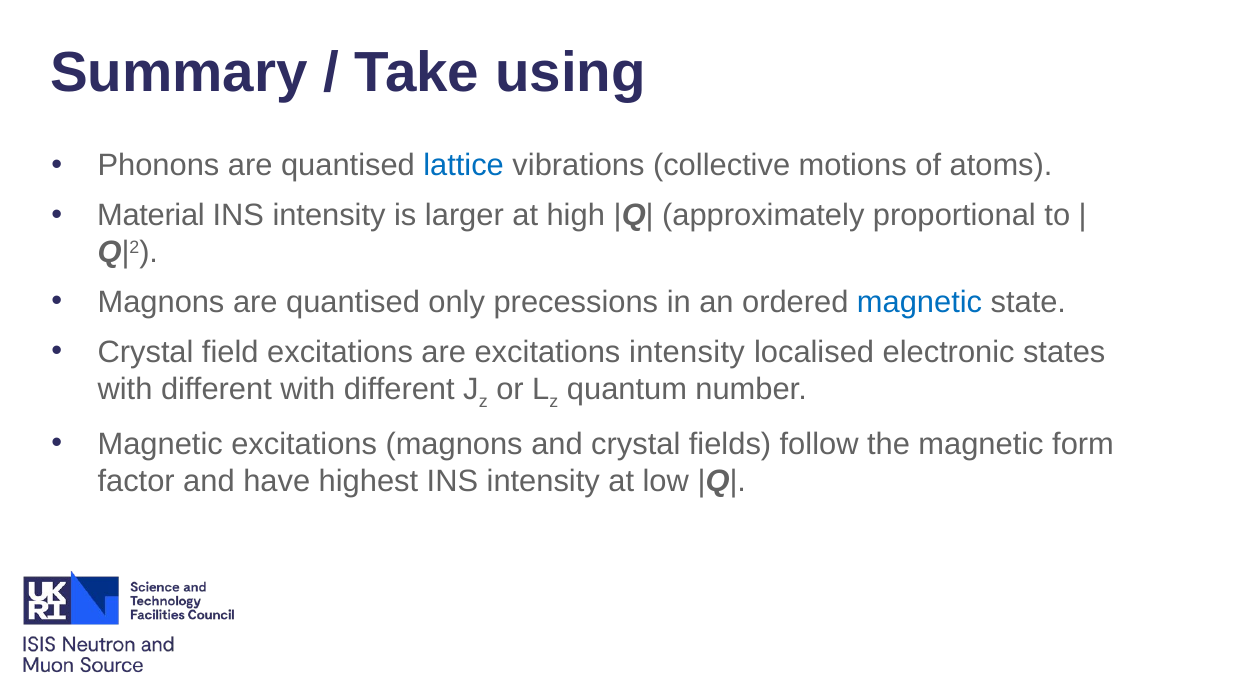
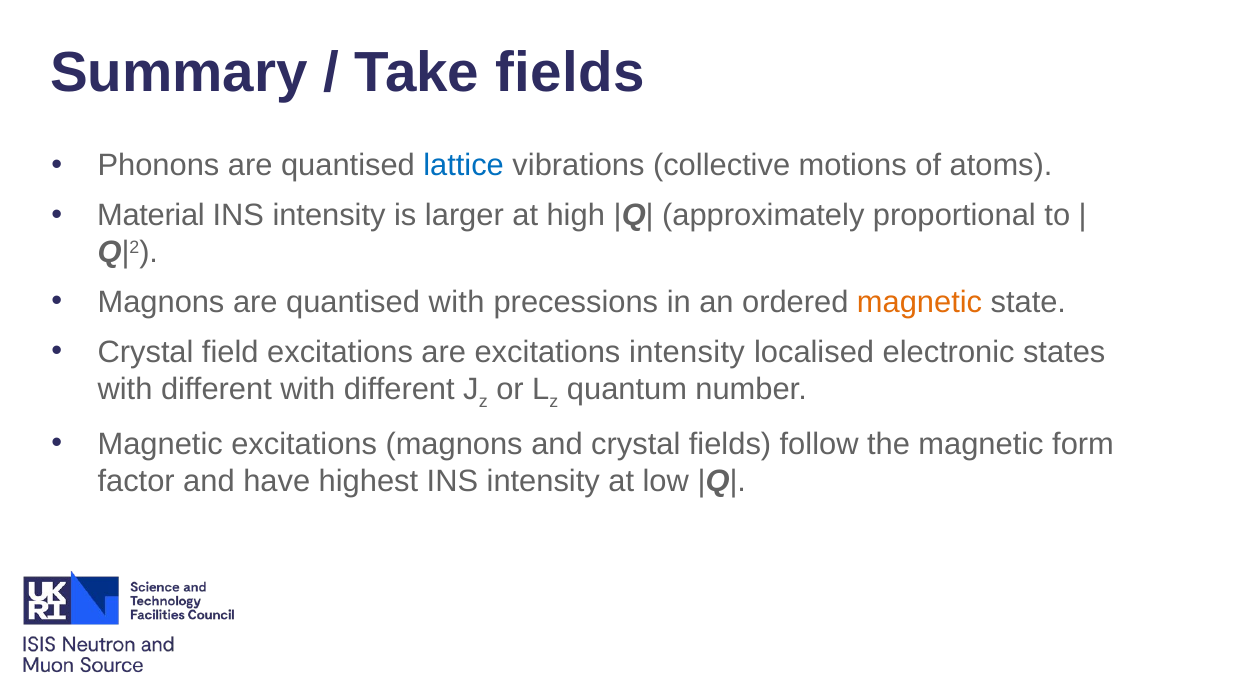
Take using: using -> fields
quantised only: only -> with
magnetic at (920, 303) colour: blue -> orange
